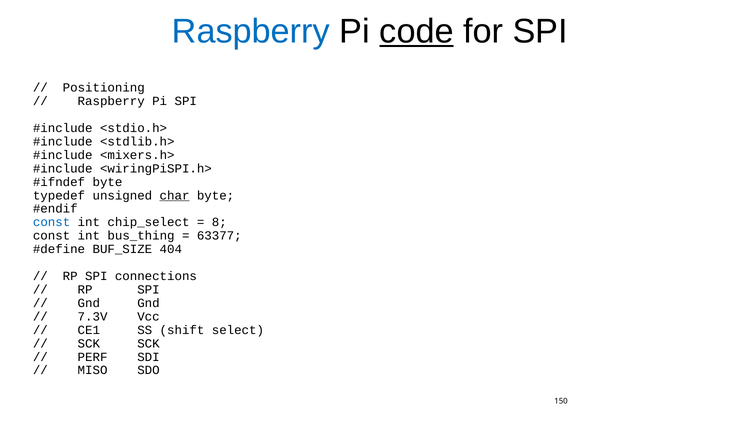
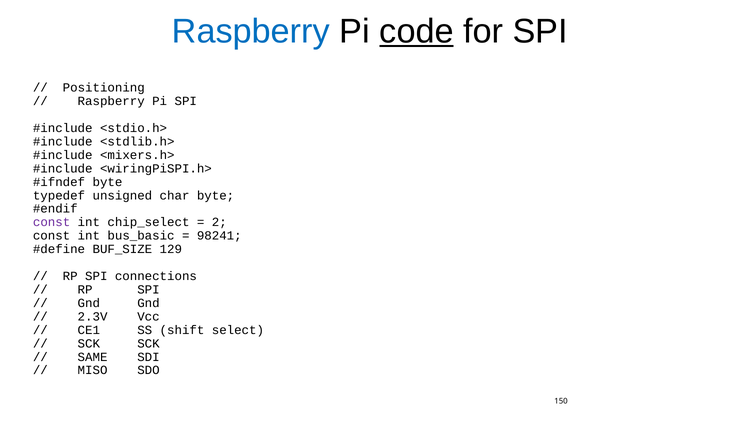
char underline: present -> none
const at (52, 222) colour: blue -> purple
8: 8 -> 2
bus_thing: bus_thing -> bus_basic
63377: 63377 -> 98241
404: 404 -> 129
7.3V: 7.3V -> 2.3V
PERF: PERF -> SAME
